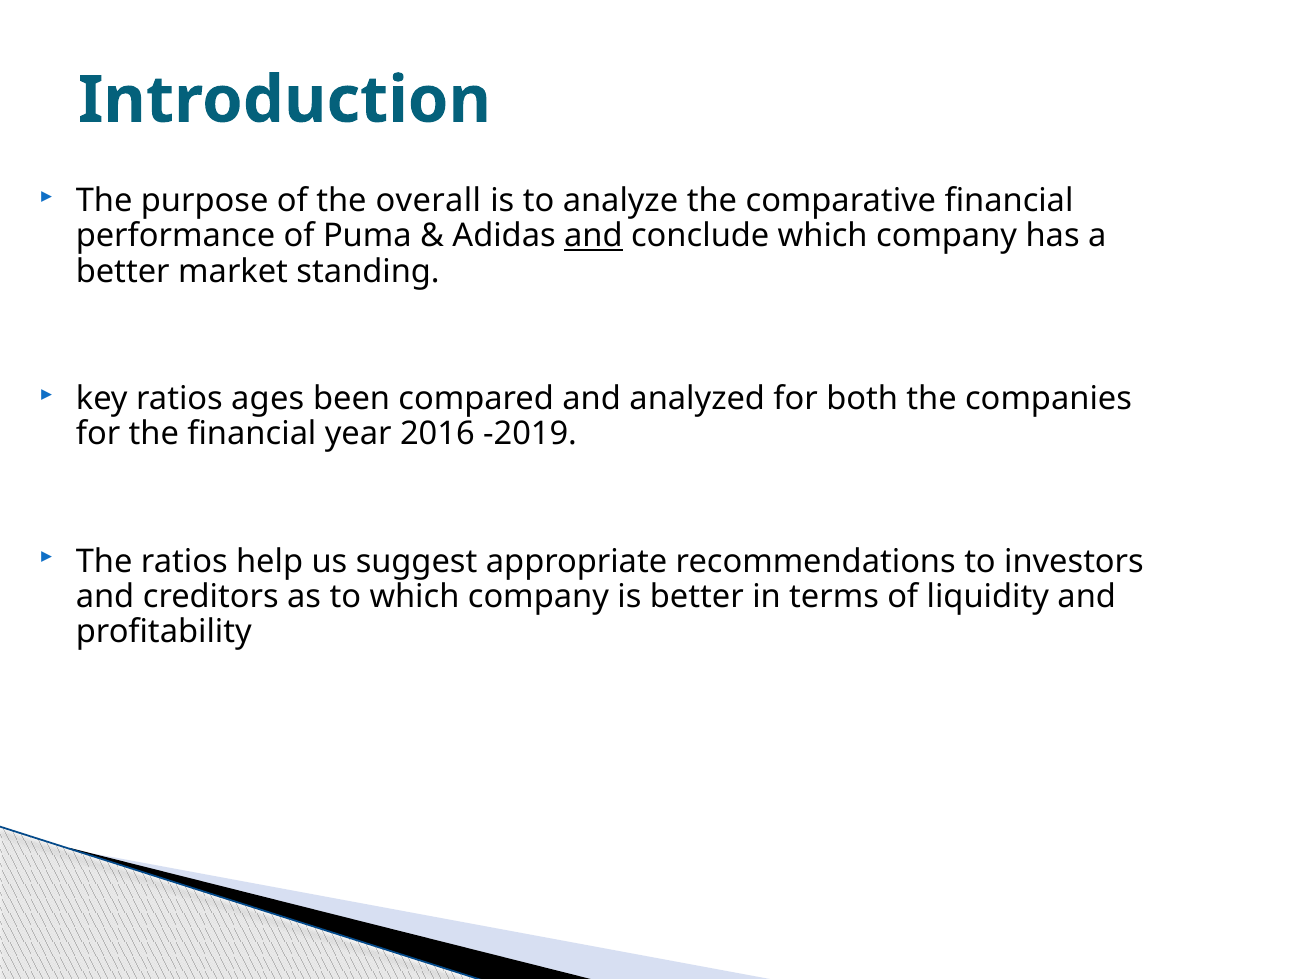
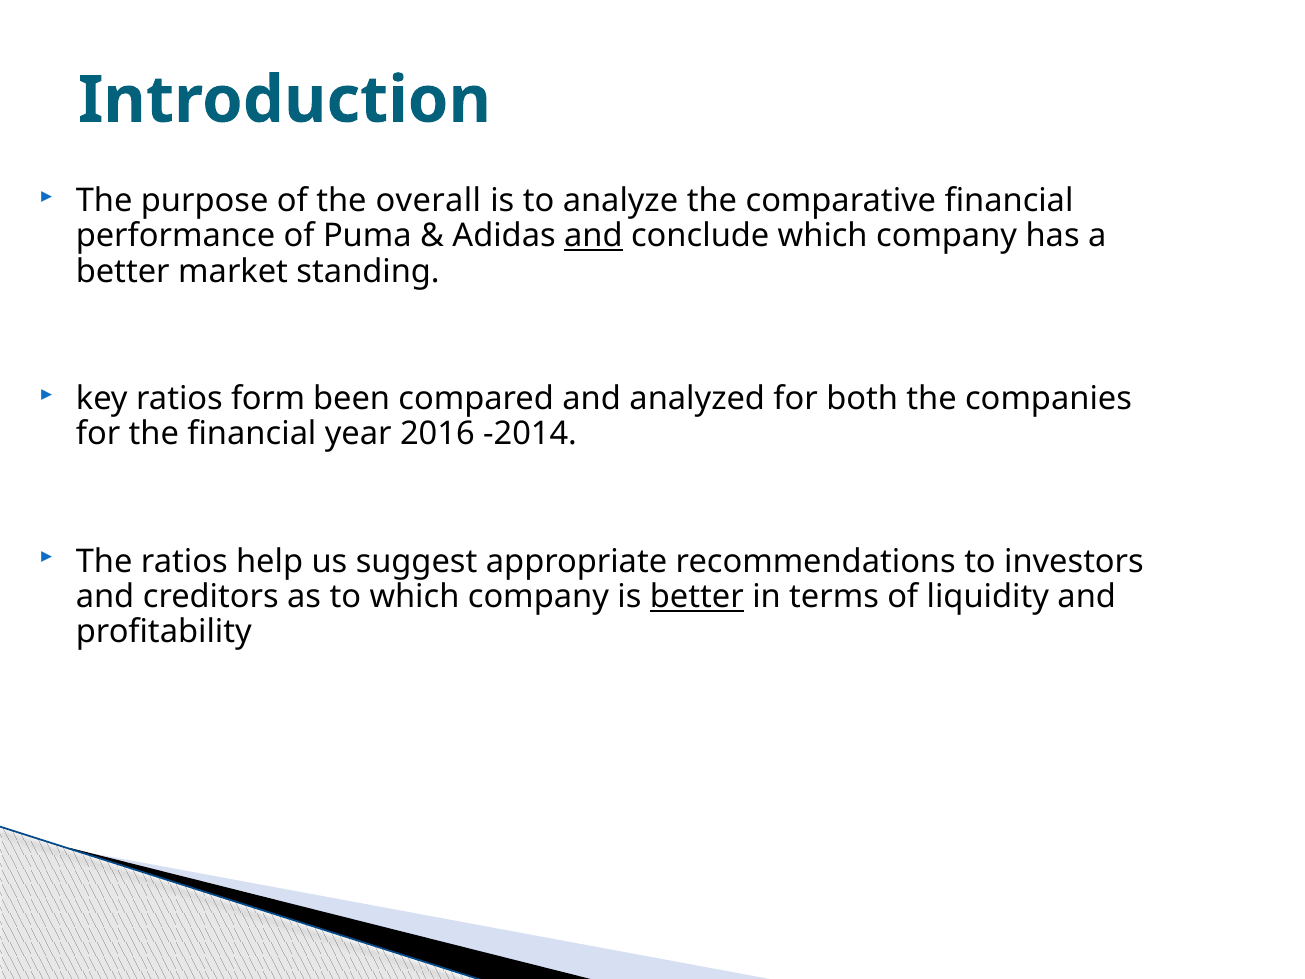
ages: ages -> form
-2019: -2019 -> -2014
better at (697, 596) underline: none -> present
